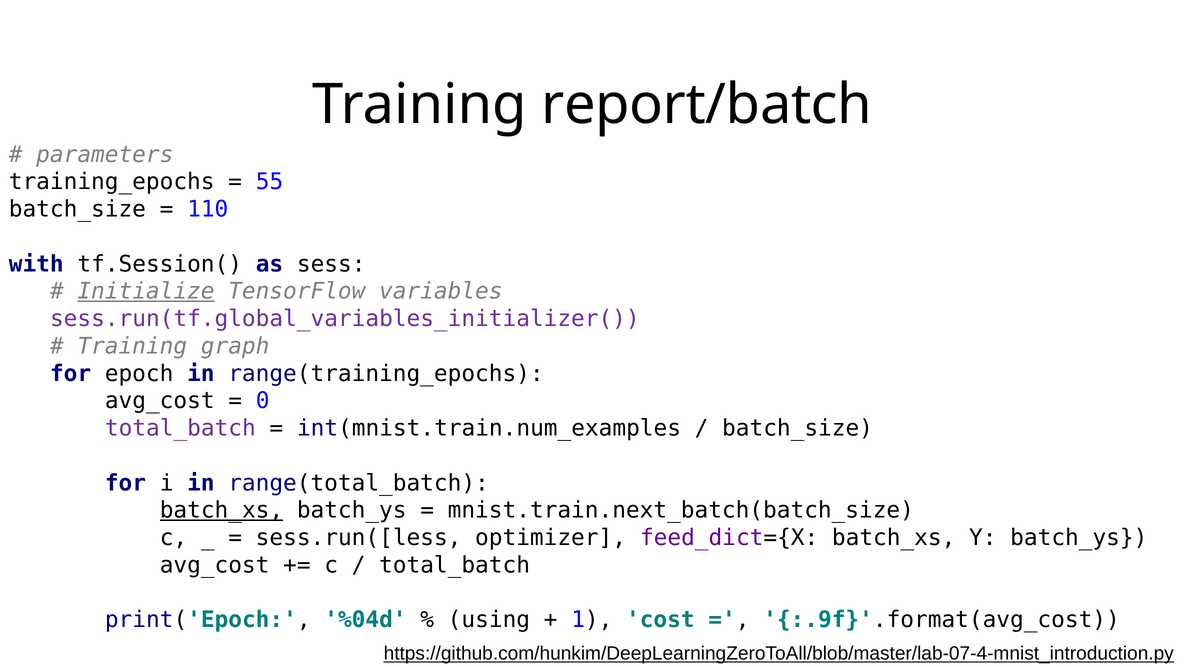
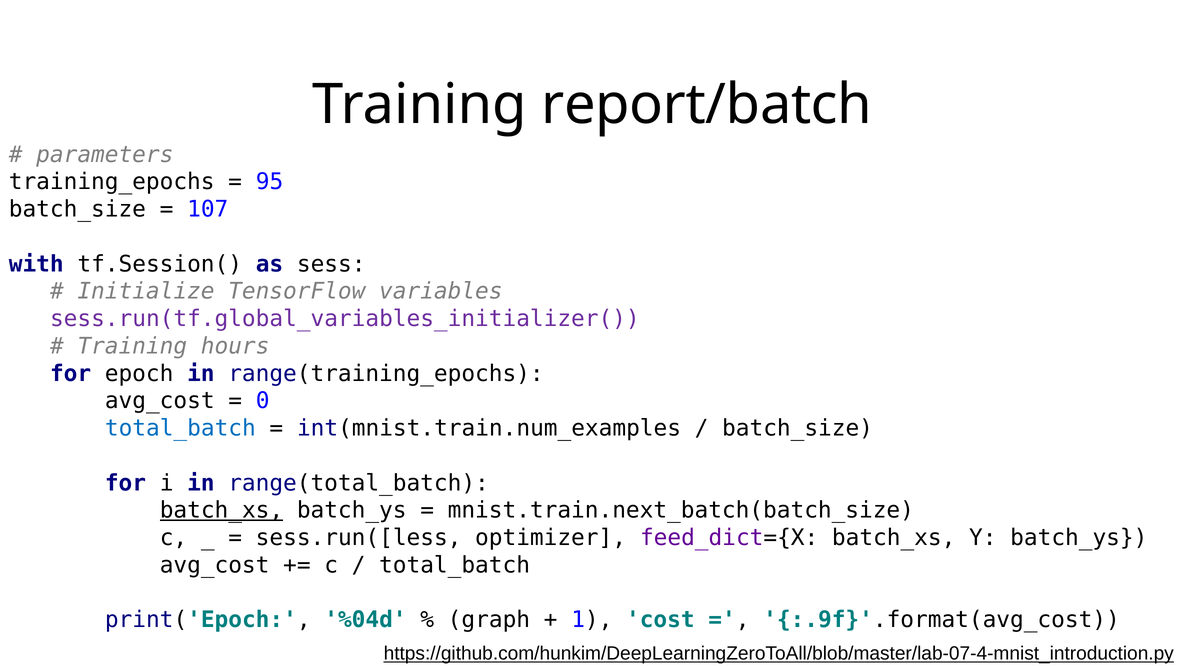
55: 55 -> 95
110: 110 -> 107
Initialize underline: present -> none
graph: graph -> hours
total_batch at (180, 428) colour: purple -> blue
using: using -> graph
